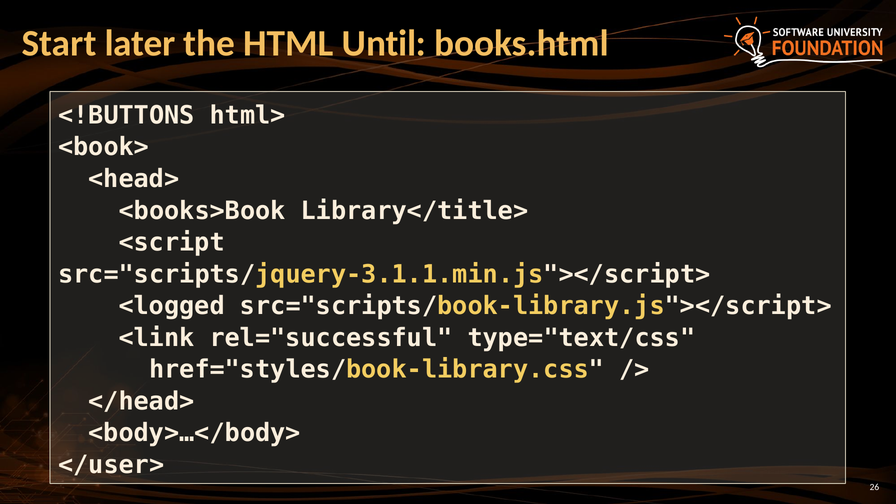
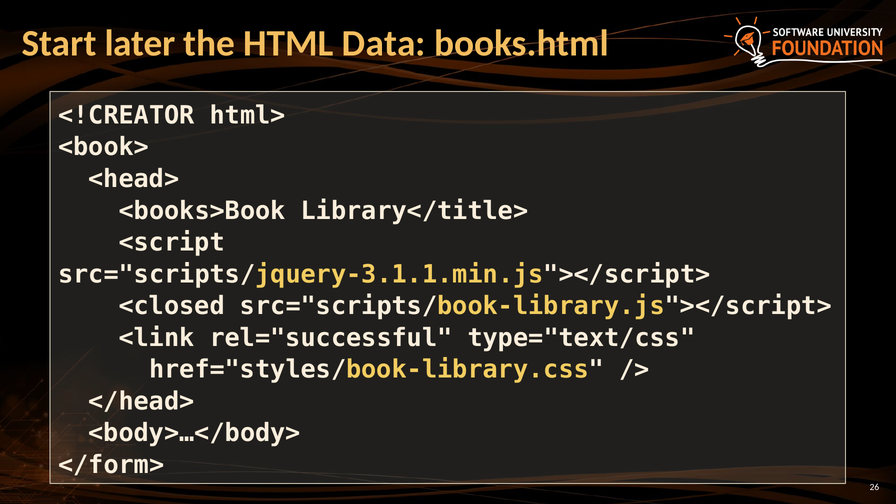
Until: Until -> Data
<!BUTTONS: <!BUTTONS -> <!CREATOR
<logged: <logged -> <closed
</user>: </user> -> </form>
